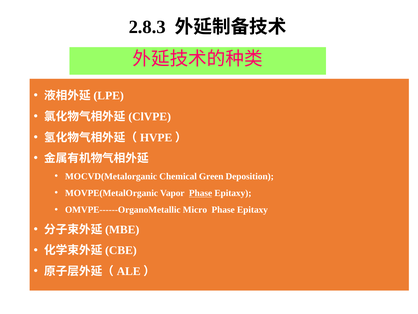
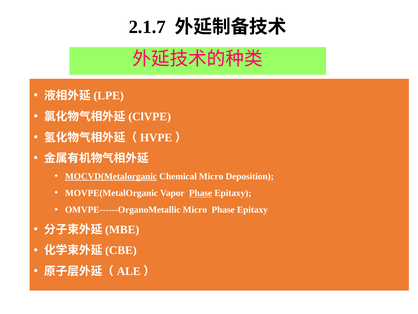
2.8.3: 2.8.3 -> 2.1.7
MOCVD(Metalorganic underline: none -> present
Chemical Green: Green -> Micro
